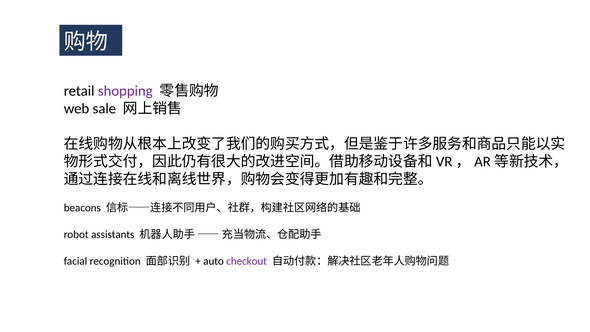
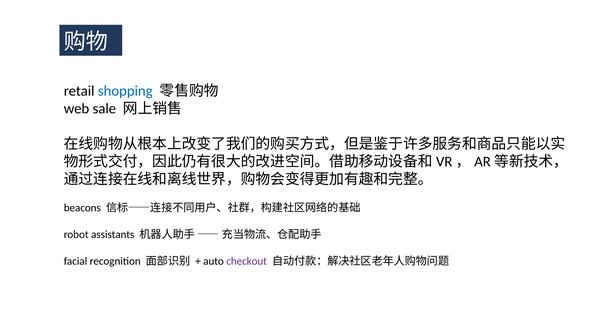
shopping colour: purple -> blue
